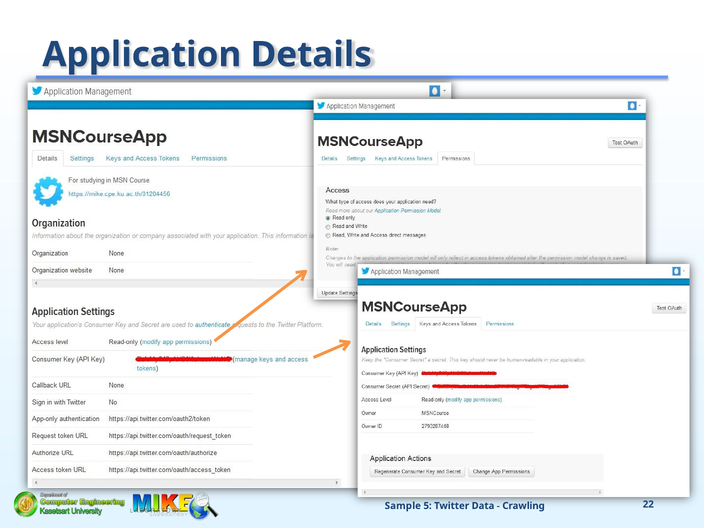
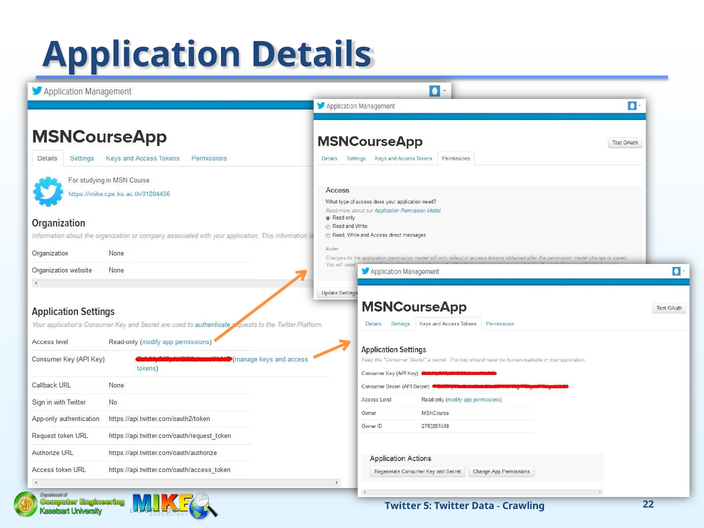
Sample at (403, 506): Sample -> Twitter
